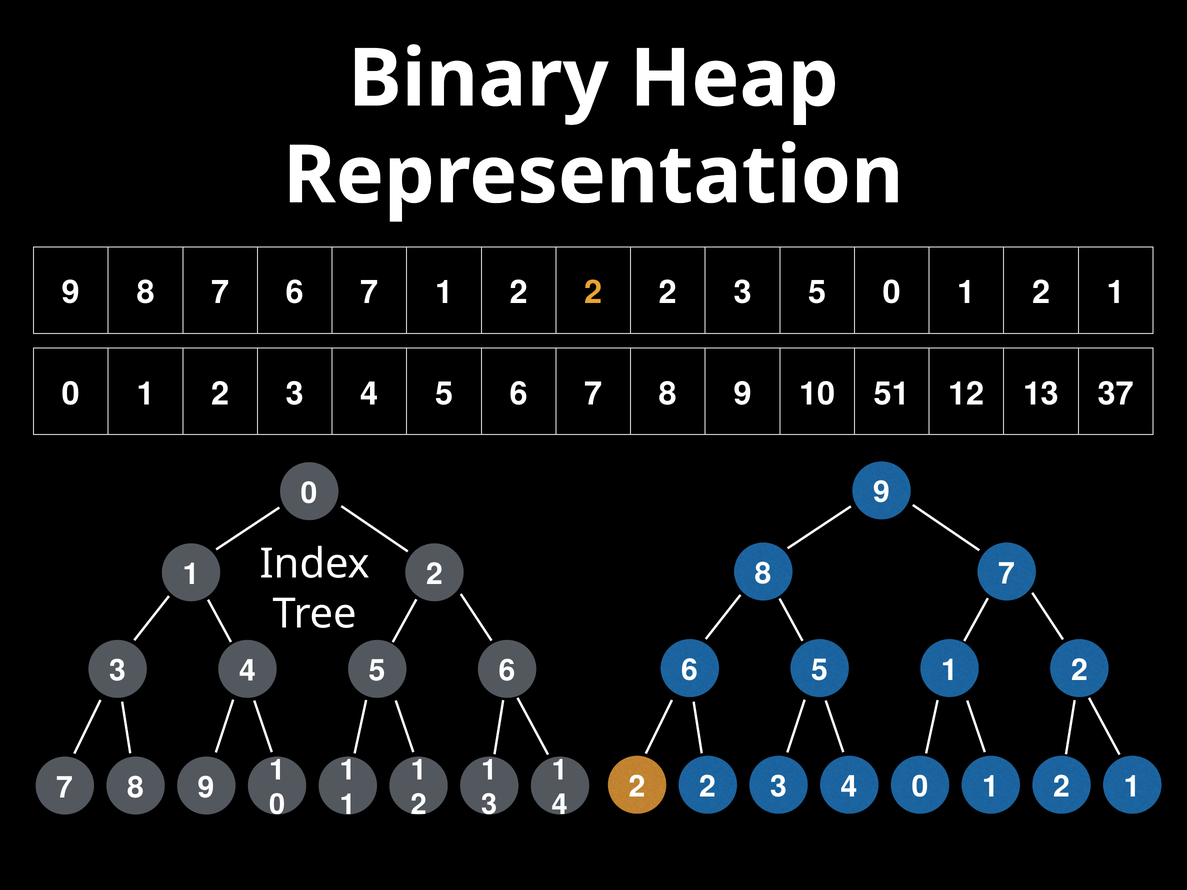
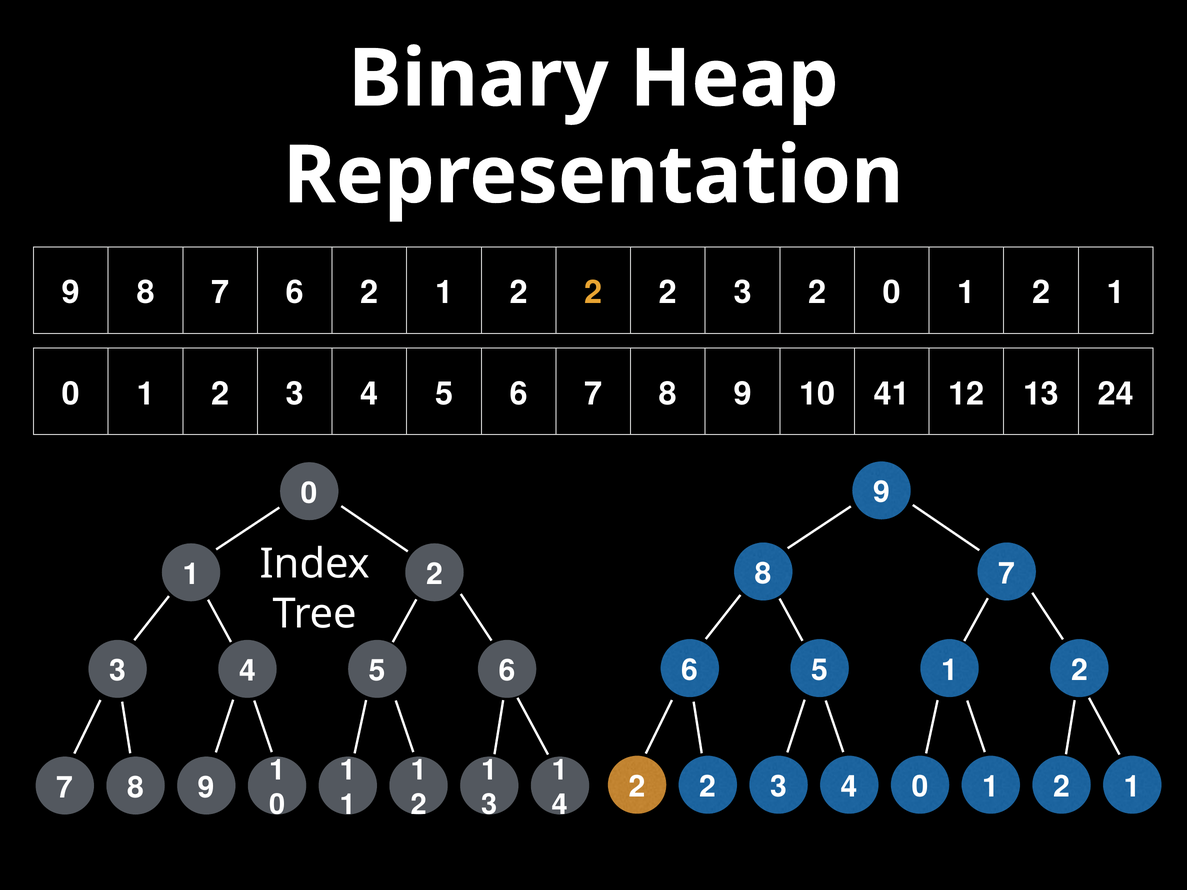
7 6 7: 7 -> 2
3 5: 5 -> 2
51: 51 -> 41
37: 37 -> 24
